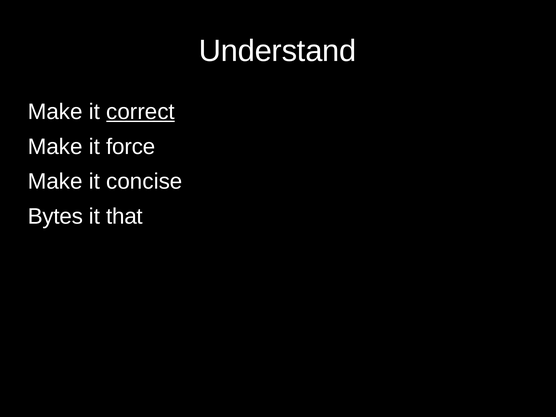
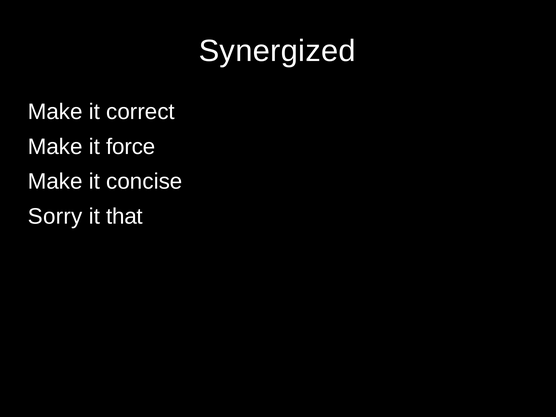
Understand: Understand -> Synergized
correct underline: present -> none
Bytes: Bytes -> Sorry
